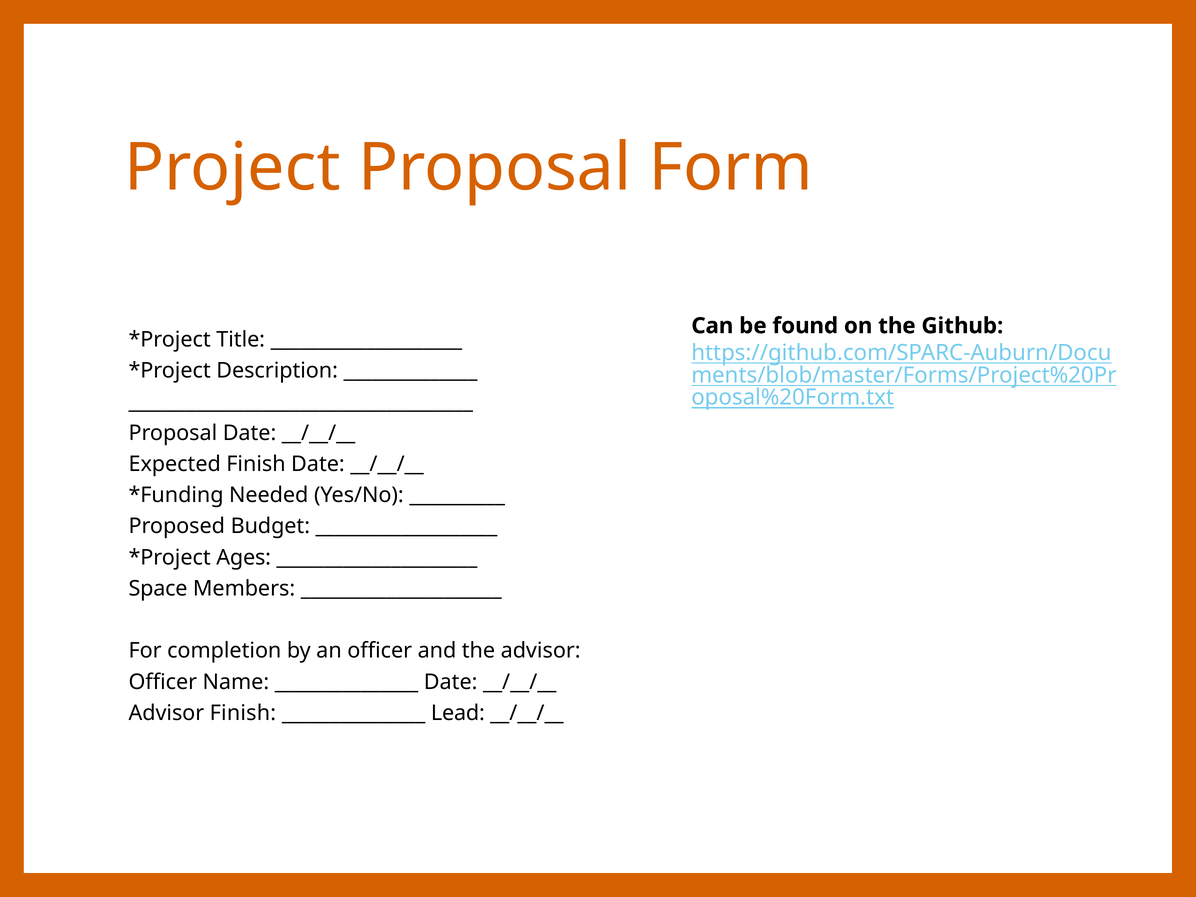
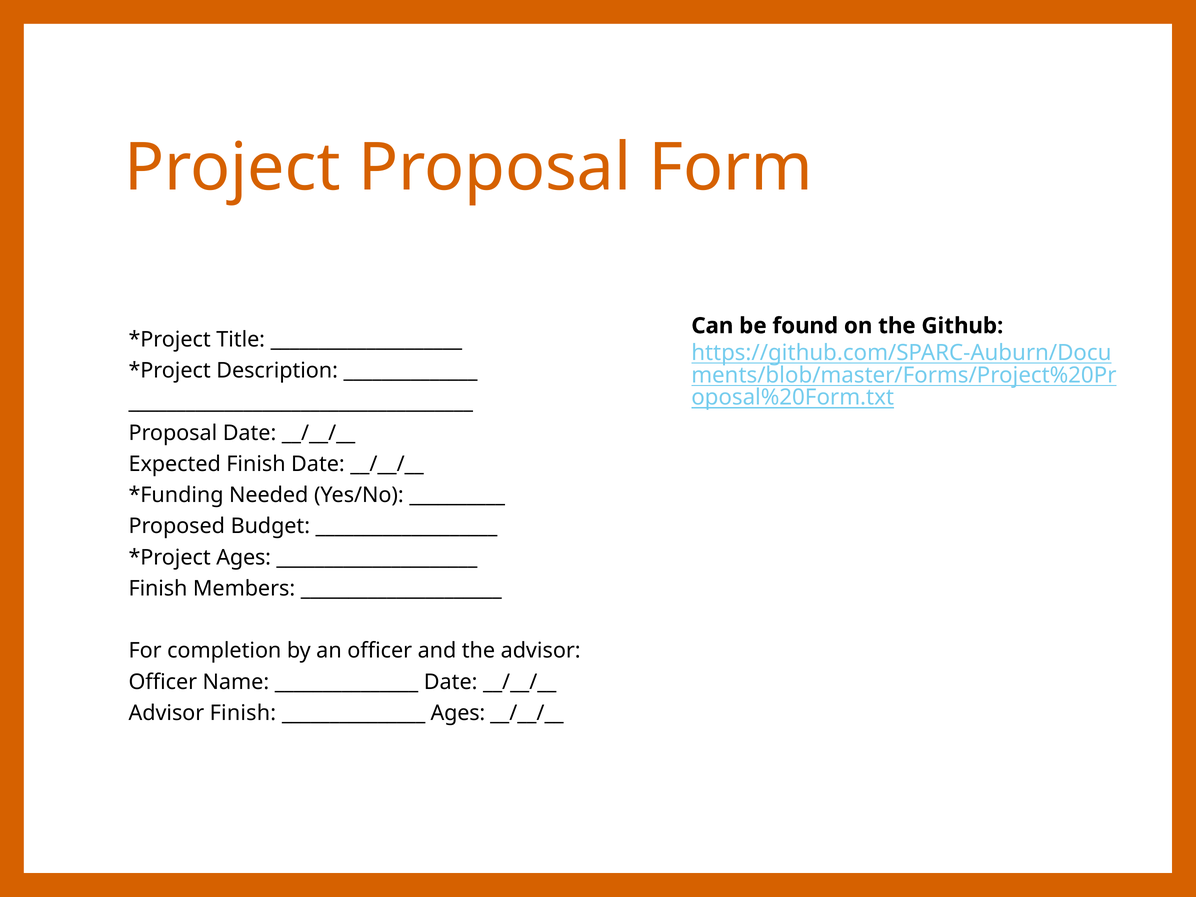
Space at (158, 589): Space -> Finish
Lead at (458, 713): Lead -> Ages
